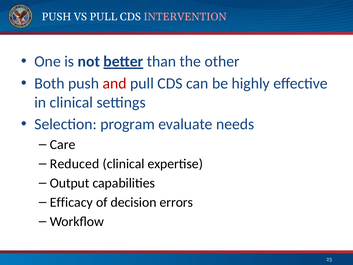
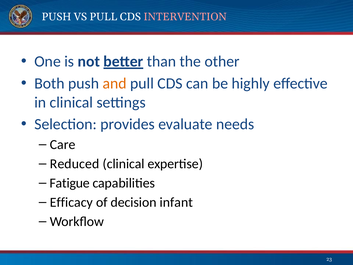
and colour: red -> orange
program: program -> provides
Output: Output -> Fatigue
errors: errors -> infant
